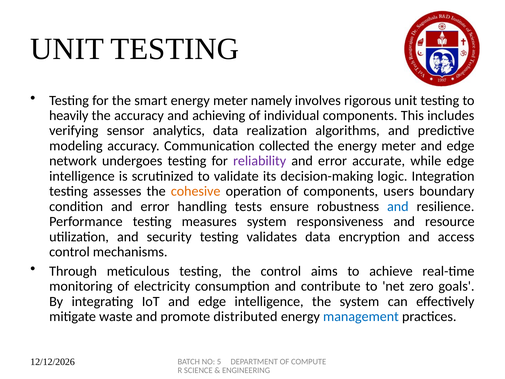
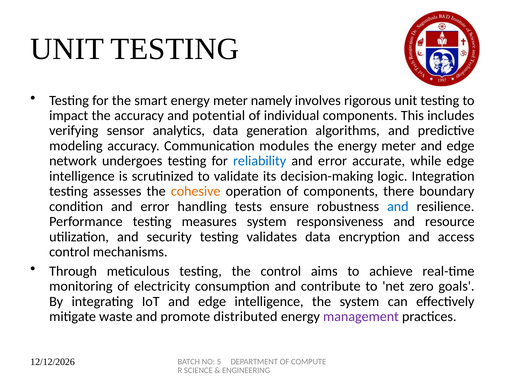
heavily: heavily -> impact
achieving: achieving -> potential
realization: realization -> generation
collected: collected -> modules
reliability colour: purple -> blue
users: users -> there
management colour: blue -> purple
